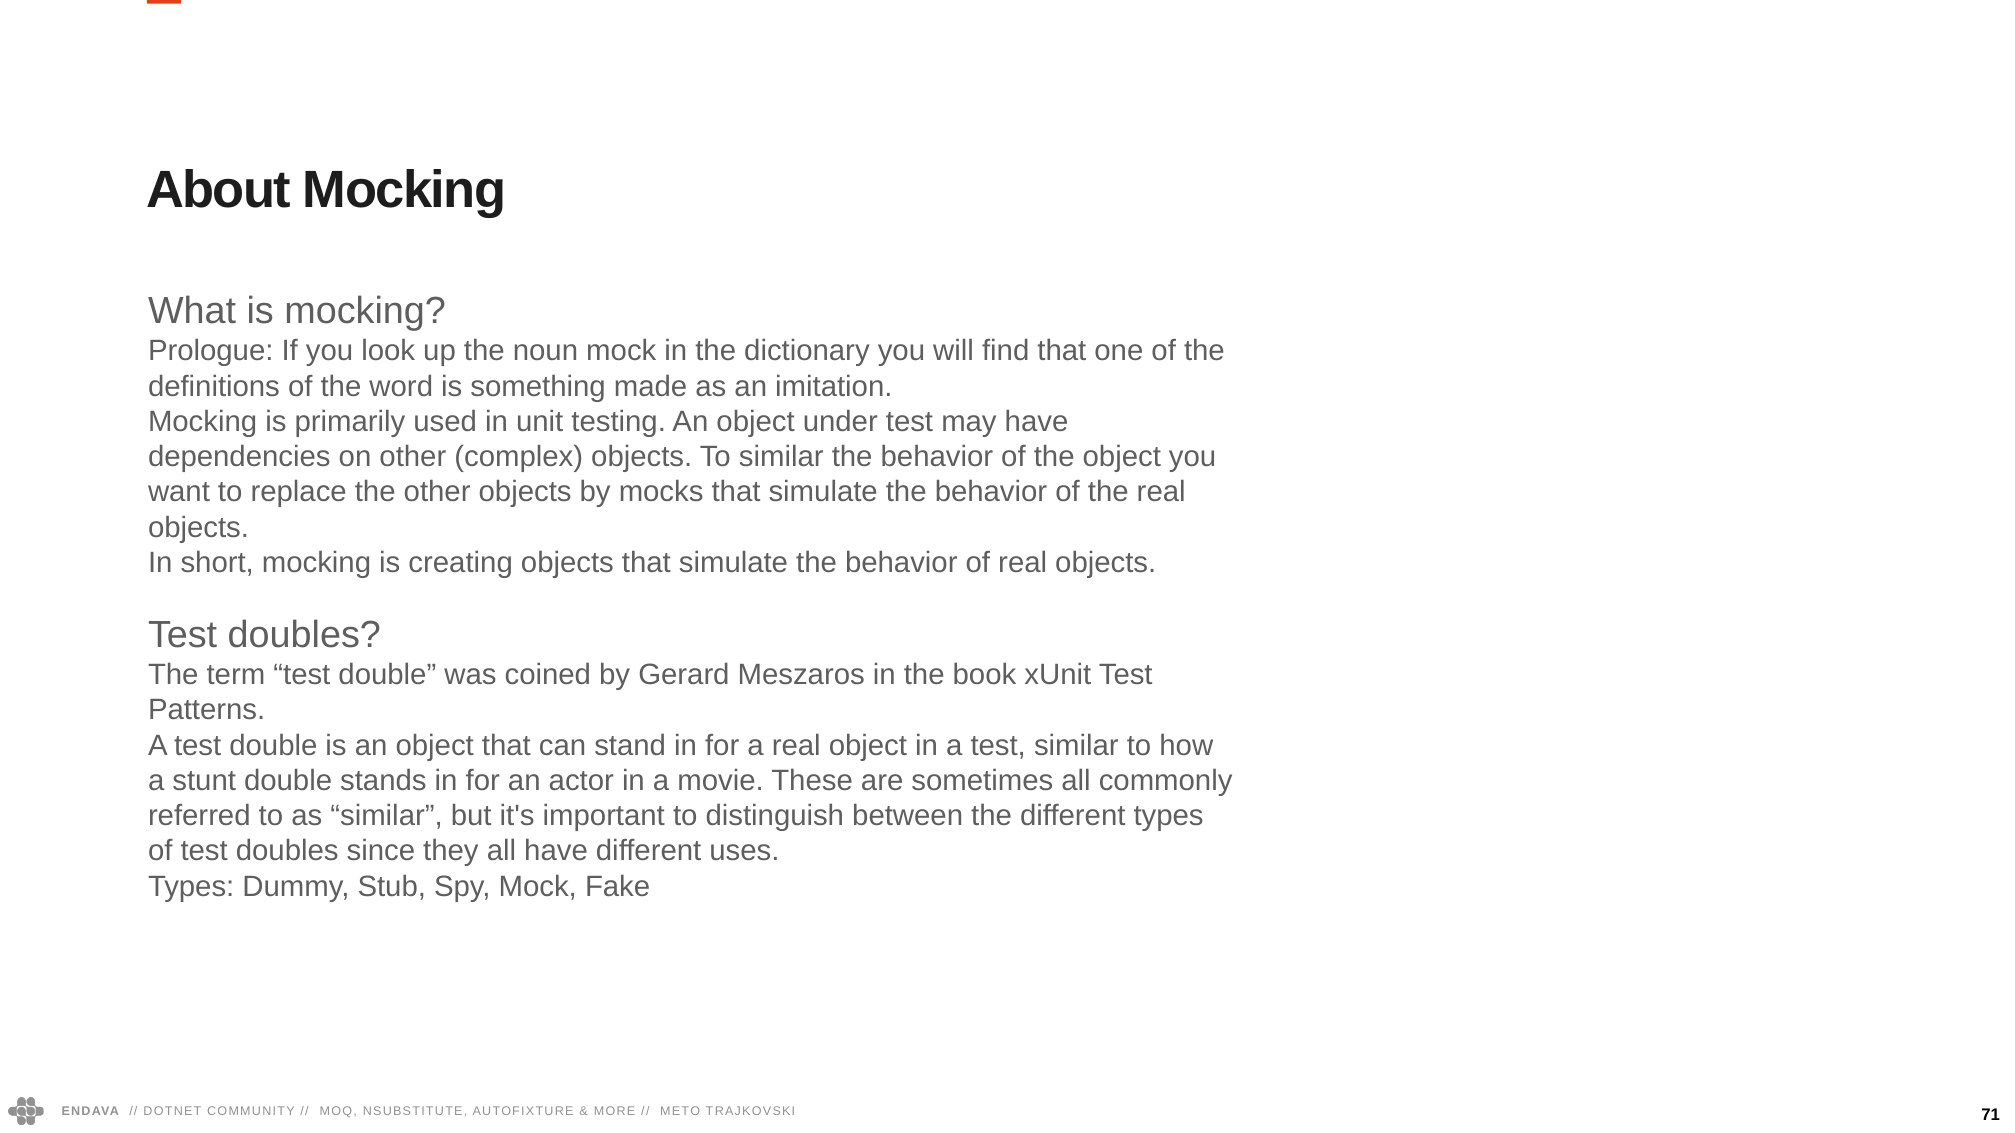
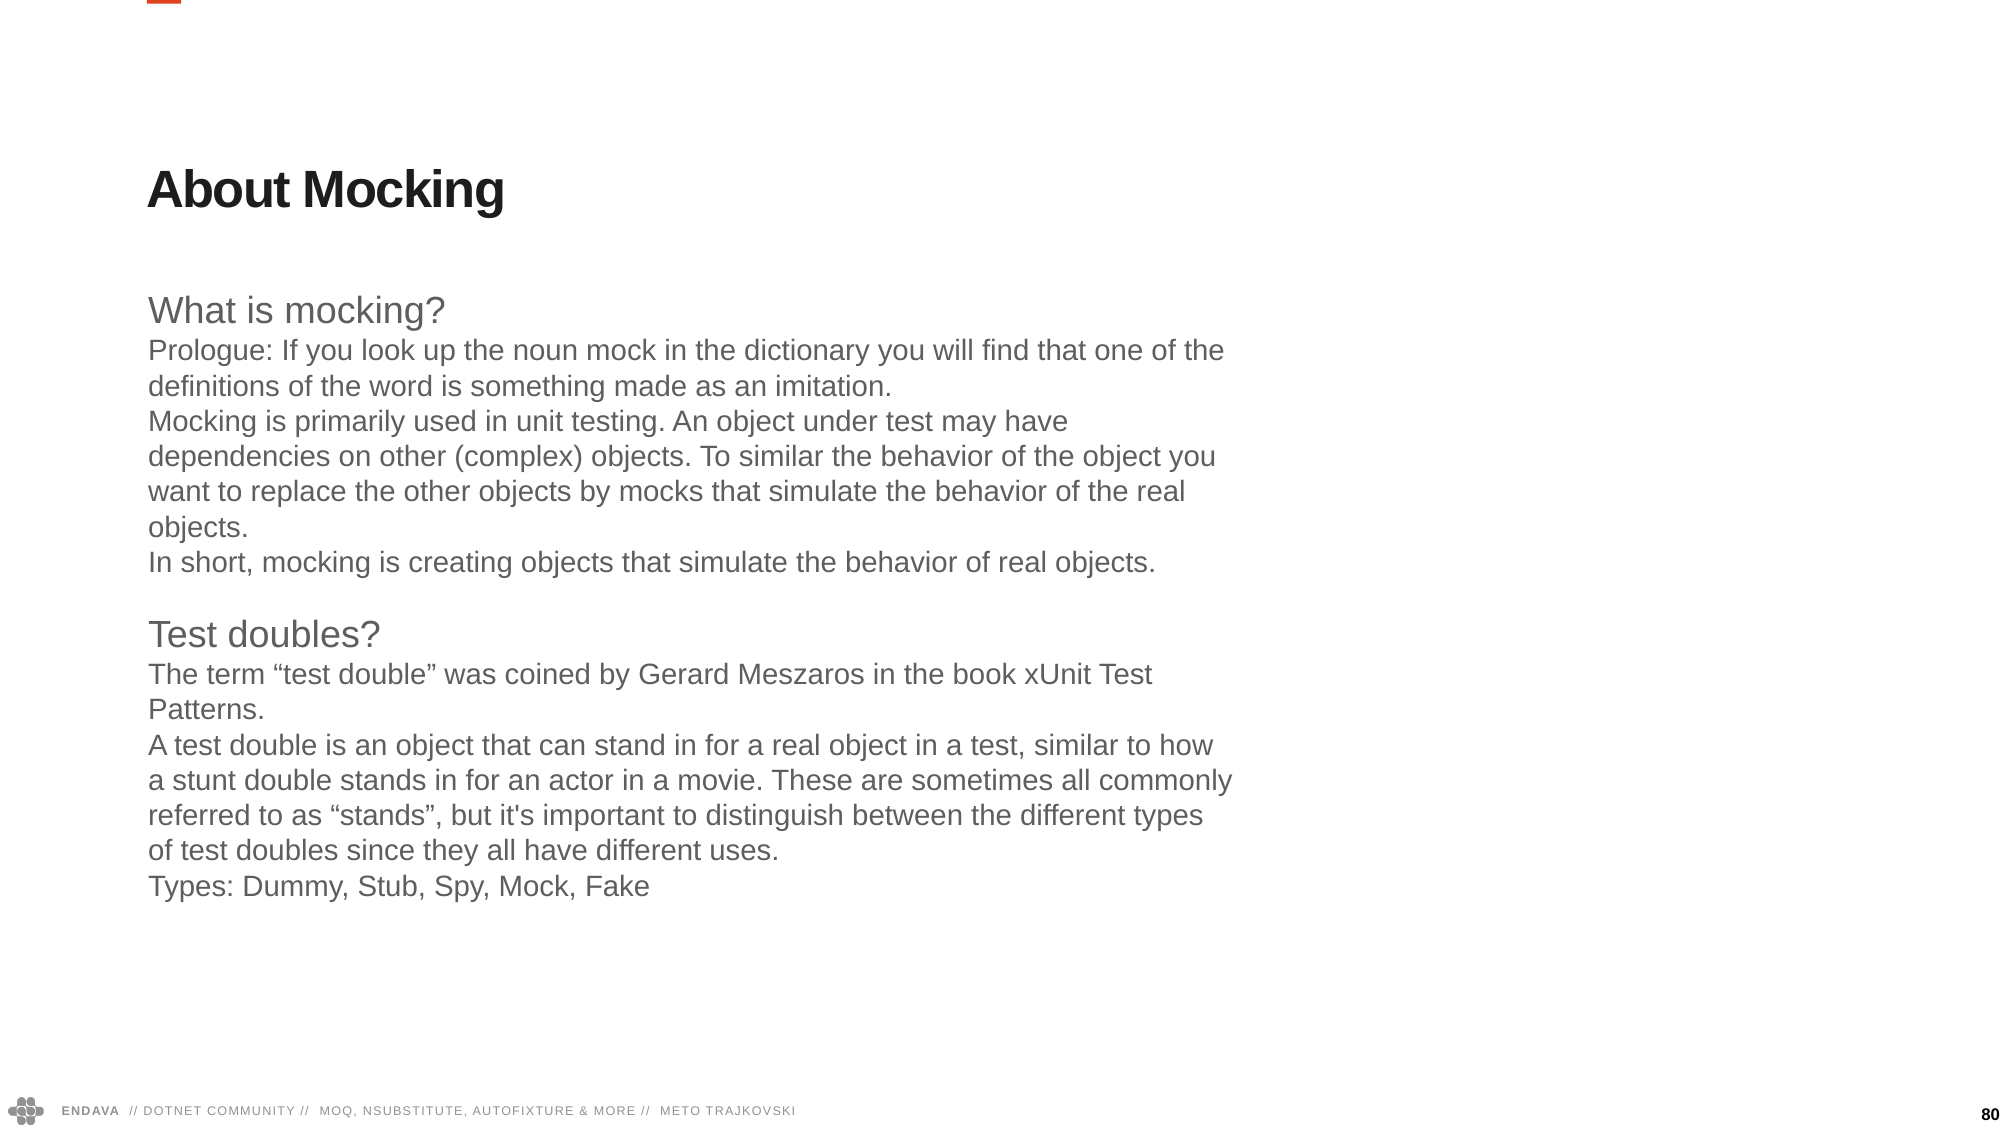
as similar: similar -> stands
71: 71 -> 80
